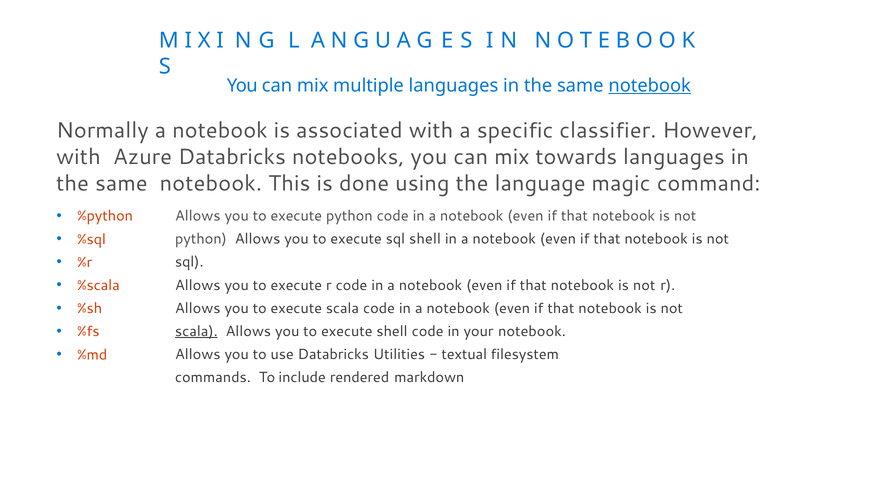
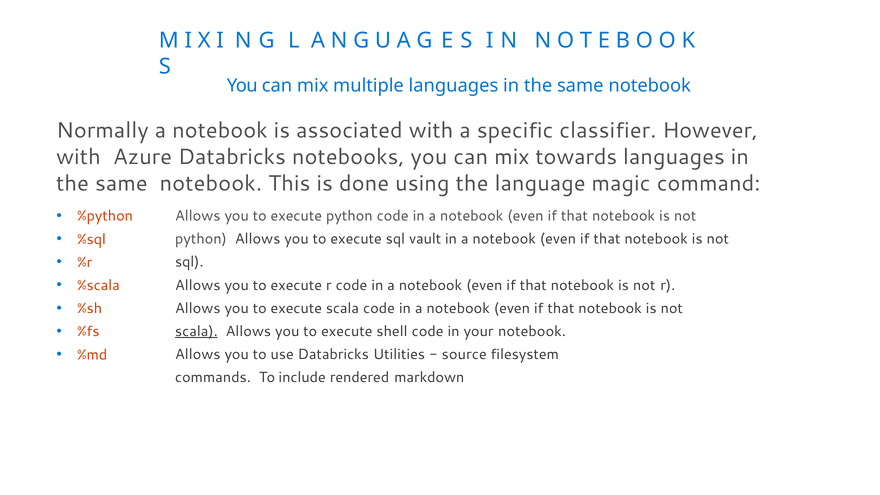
notebook at (650, 86) underline: present -> none
sql shell: shell -> vault
textual: textual -> source
